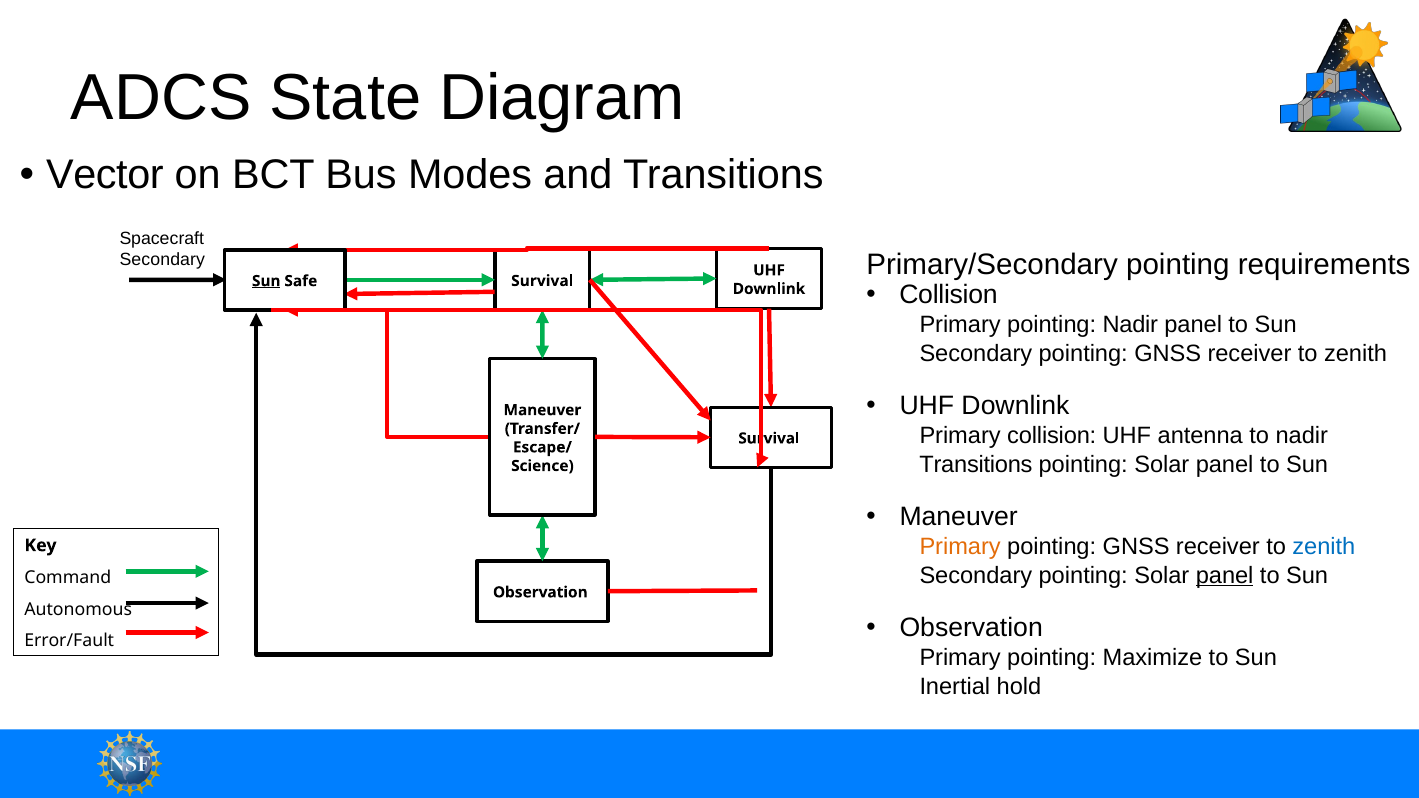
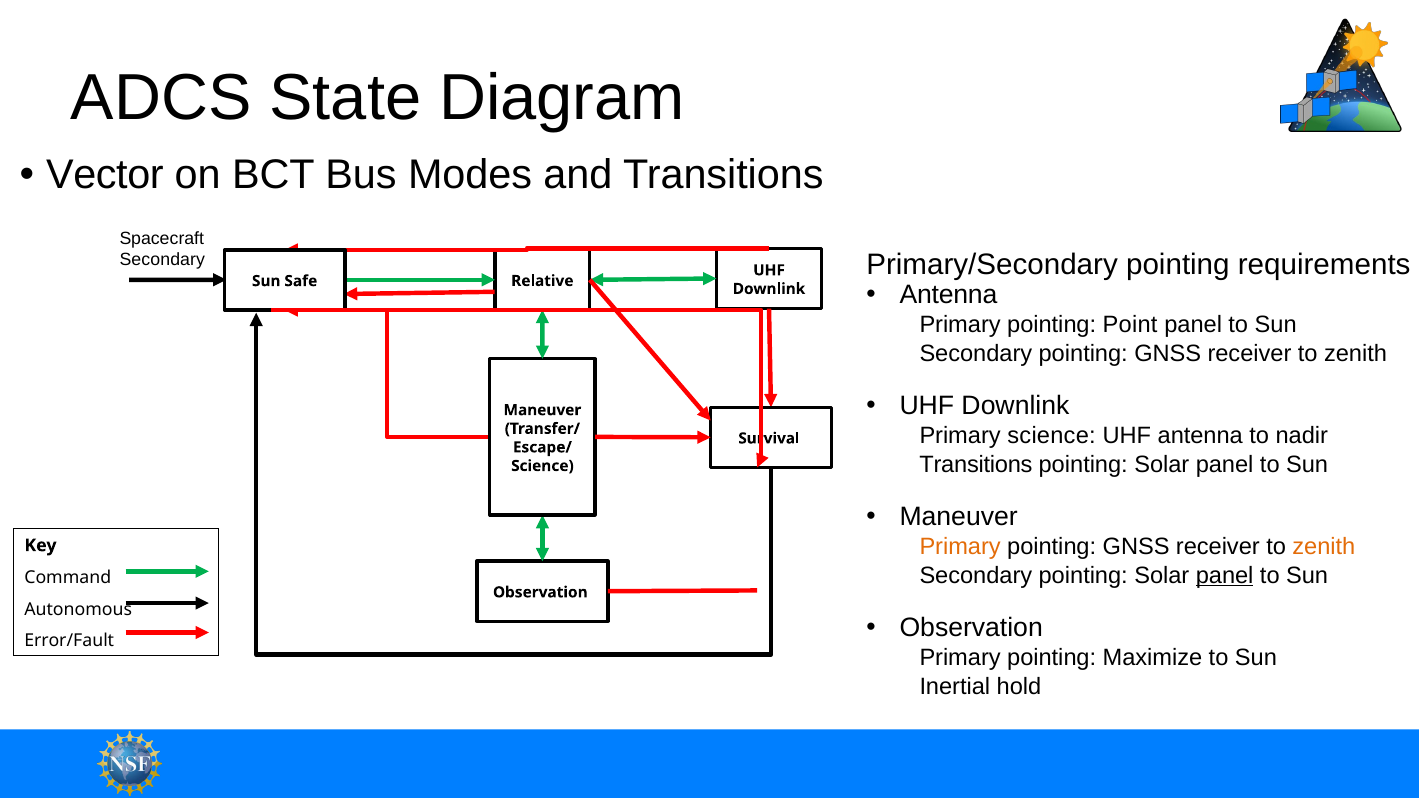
Survival at (542, 281): Survival -> Relative
Sun at (266, 281) underline: present -> none
Collision at (948, 295): Collision -> Antenna
pointing Nadir: Nadir -> Point
Primary collision: collision -> science
zenith at (1324, 547) colour: blue -> orange
